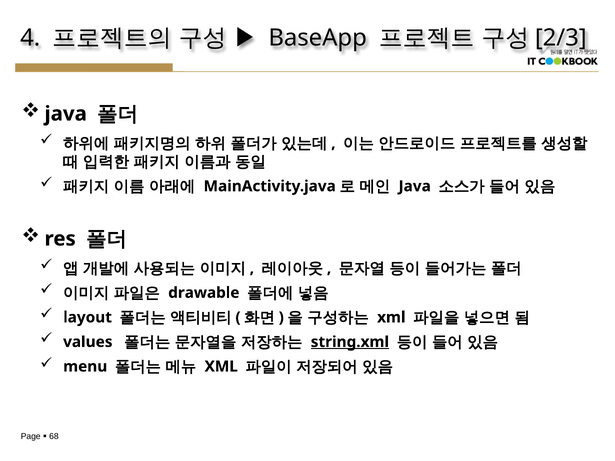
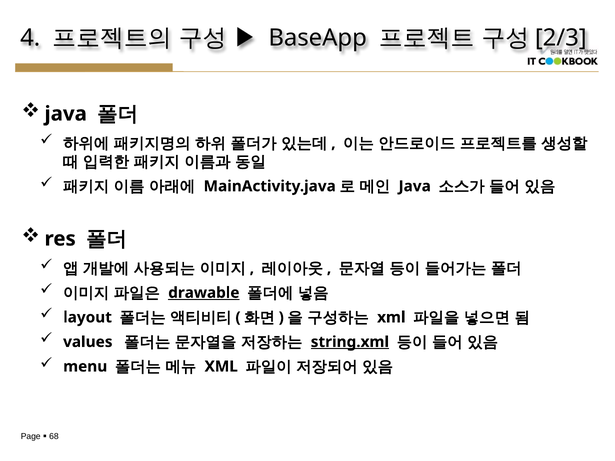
drawable underline: none -> present
